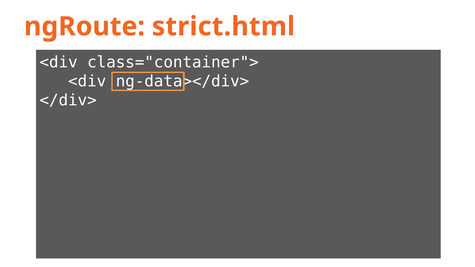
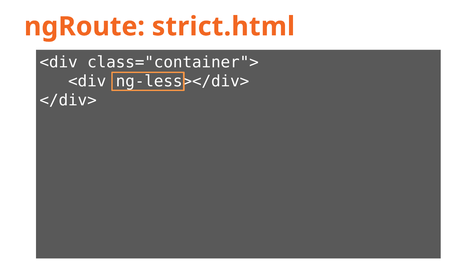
ng-data></div>: ng-data></div> -> ng-less></div>
